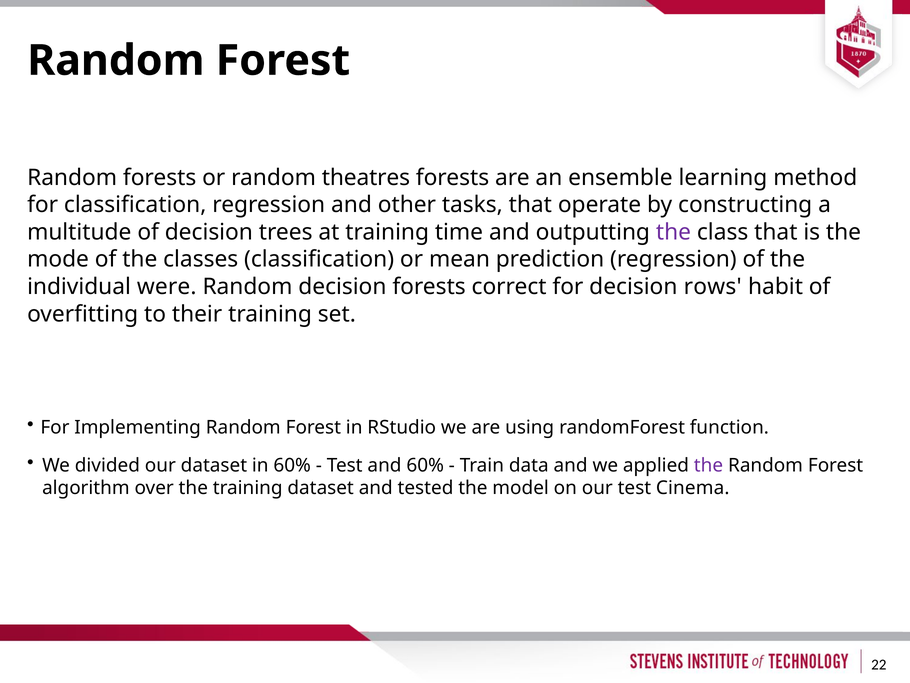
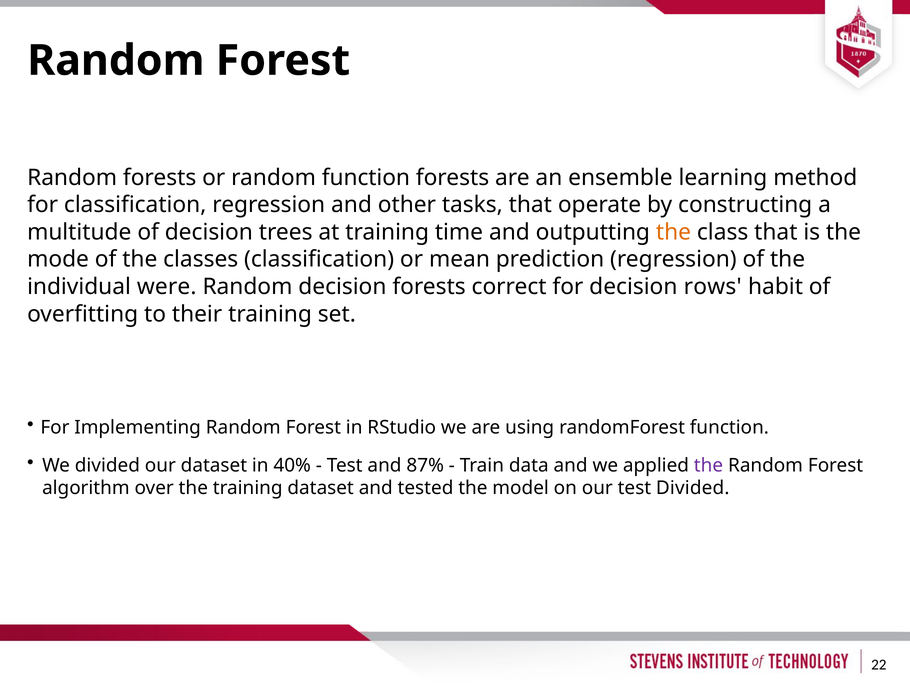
random theatres: theatres -> function
the at (674, 232) colour: purple -> orange
in 60%: 60% -> 40%
and 60%: 60% -> 87%
test Cinema: Cinema -> Divided
